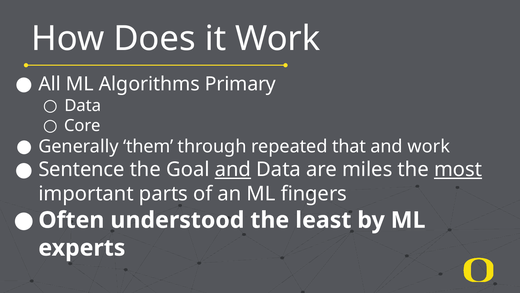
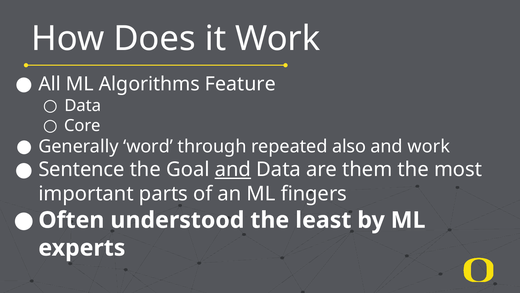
Primary: Primary -> Feature
them: them -> word
that: that -> also
miles: miles -> them
most underline: present -> none
